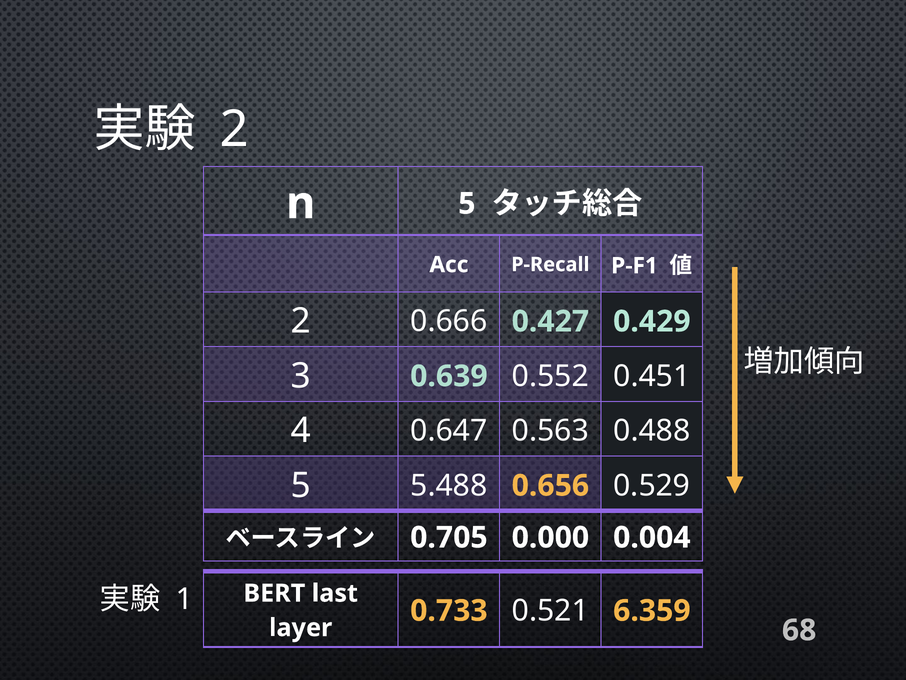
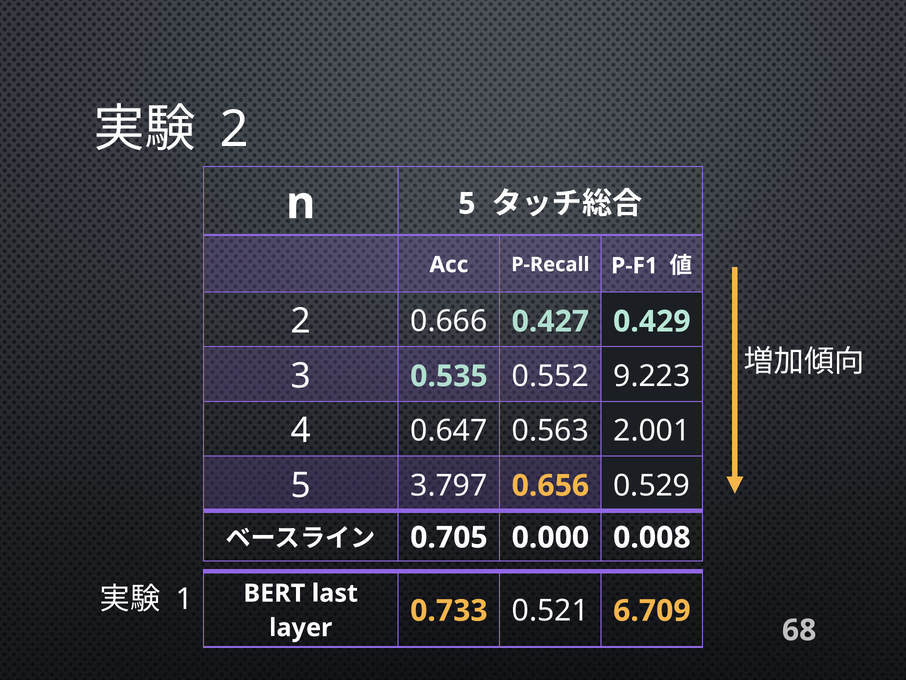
0.639: 0.639 -> 0.535
0.451: 0.451 -> 9.223
0.488: 0.488 -> 2.001
5.488: 5.488 -> 3.797
0.004: 0.004 -> 0.008
6.359: 6.359 -> 6.709
